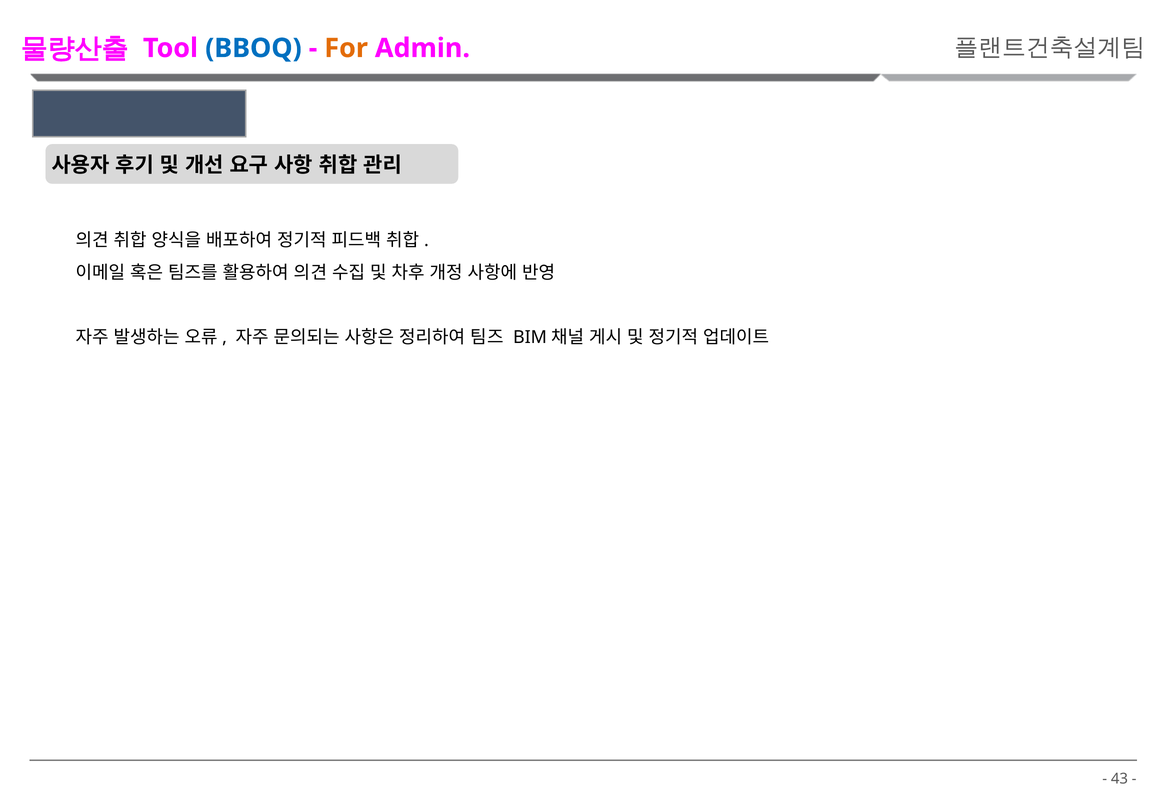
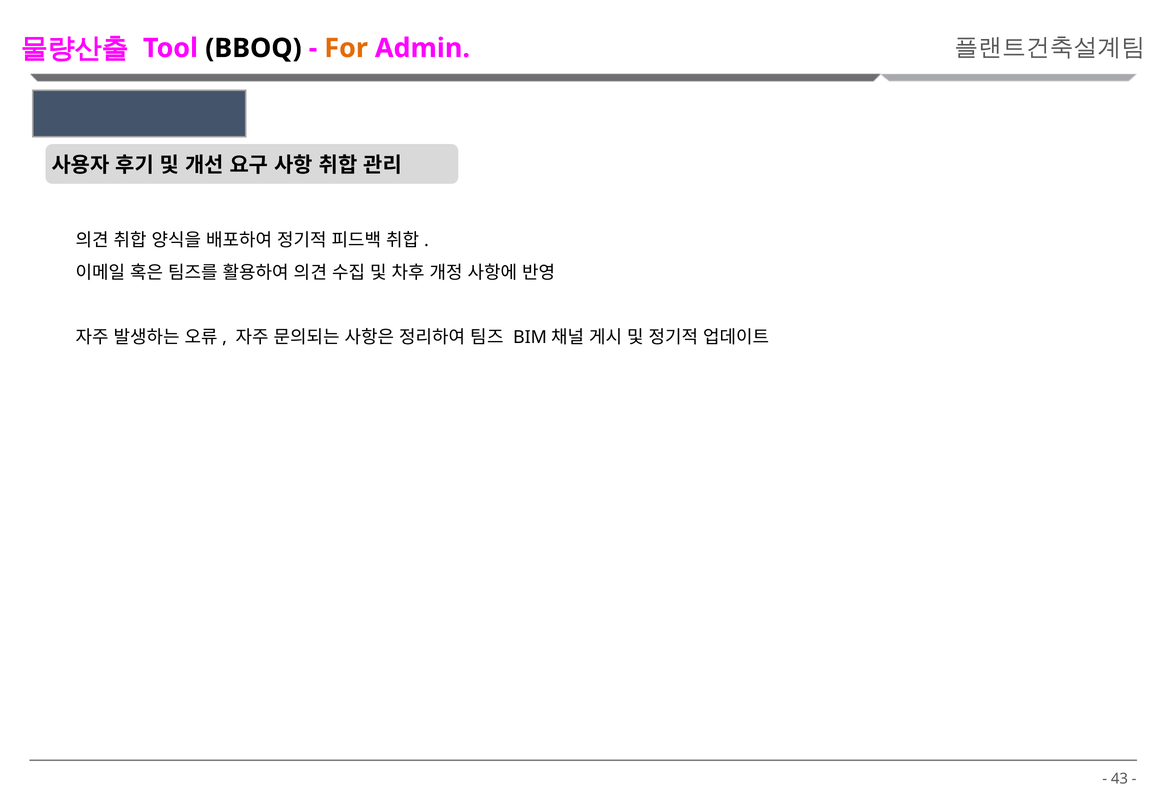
BBOQ colour: blue -> black
